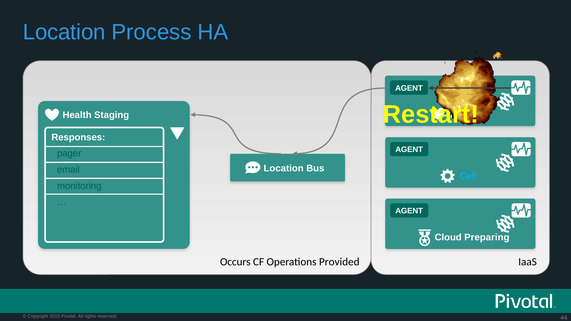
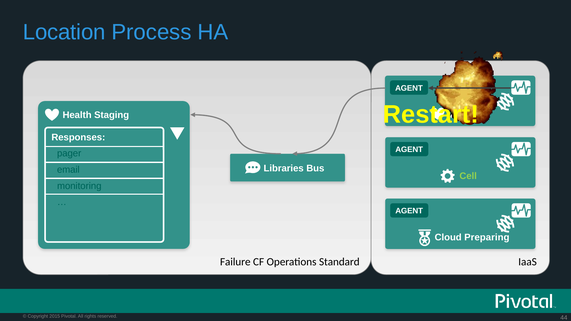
Location at (284, 168): Location -> Libraries
Cell colour: light blue -> light green
Occurs: Occurs -> Failure
Provided: Provided -> Standard
